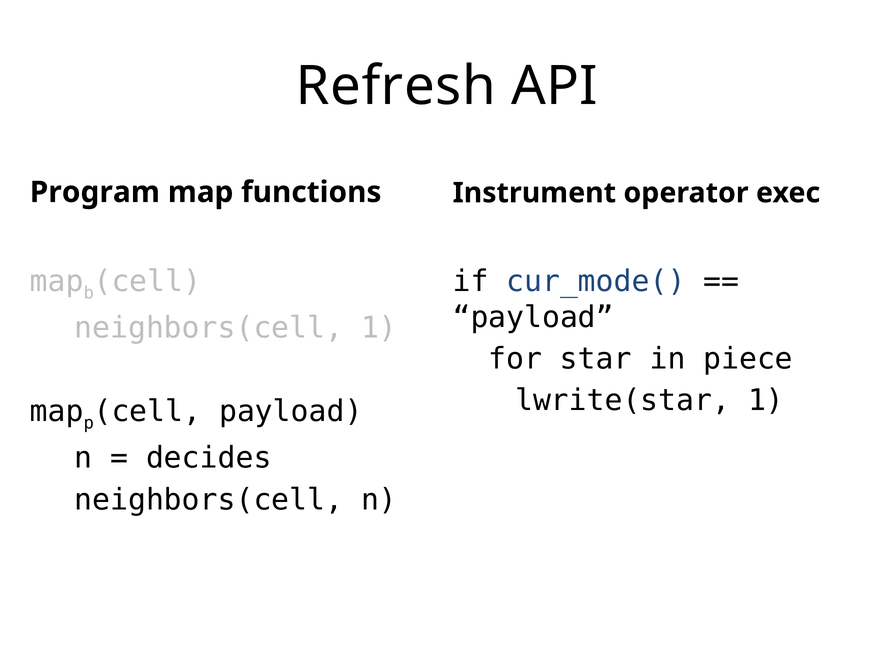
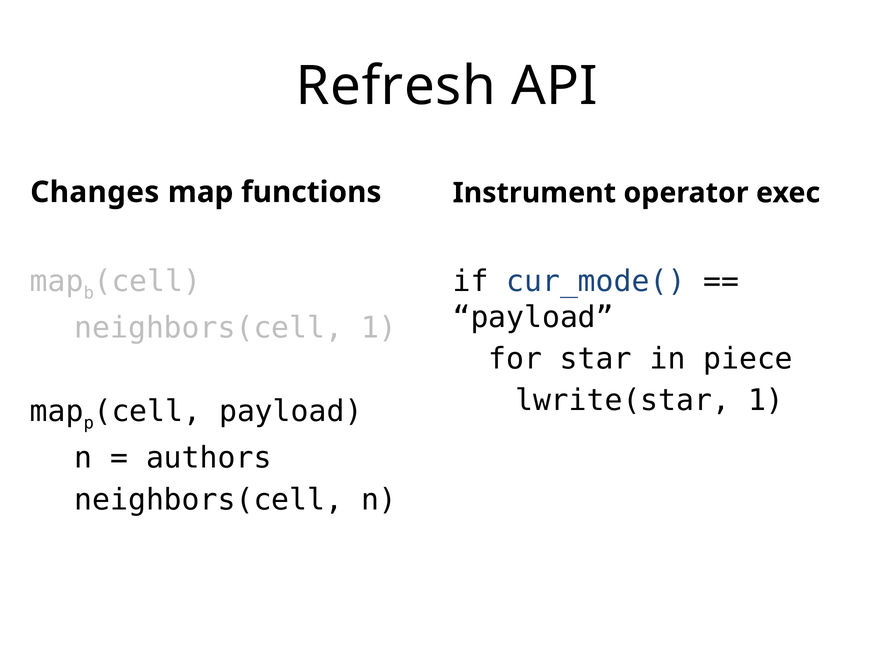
Program: Program -> Changes
decides: decides -> authors
